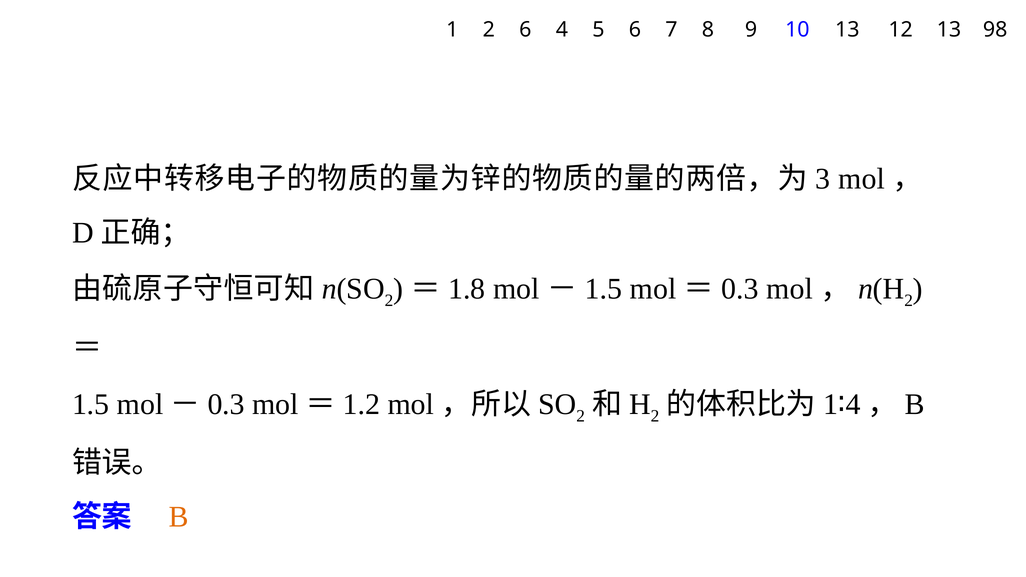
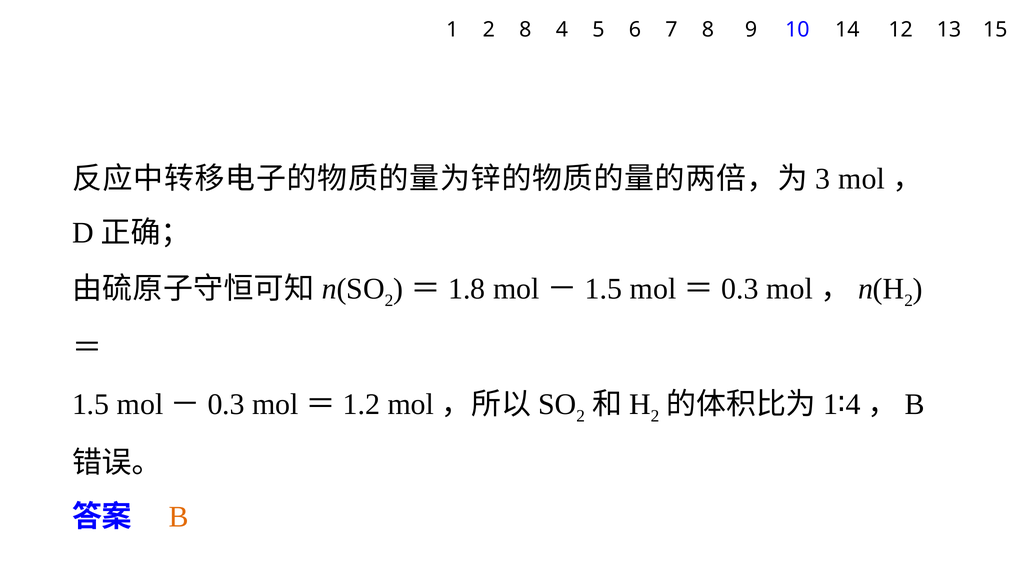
2 6: 6 -> 8
10 13: 13 -> 14
98: 98 -> 15
